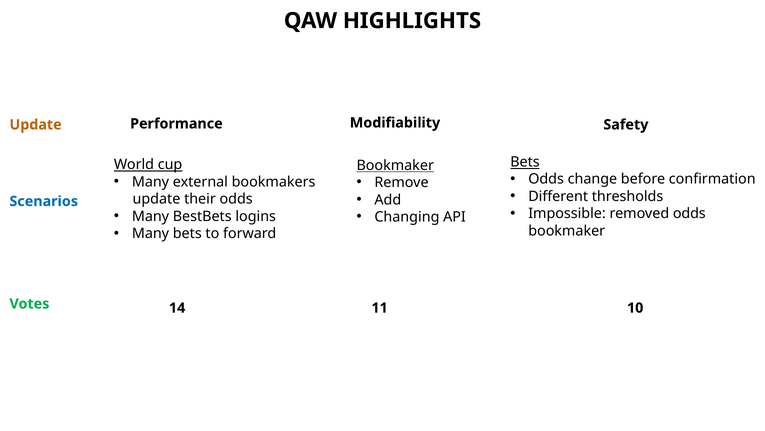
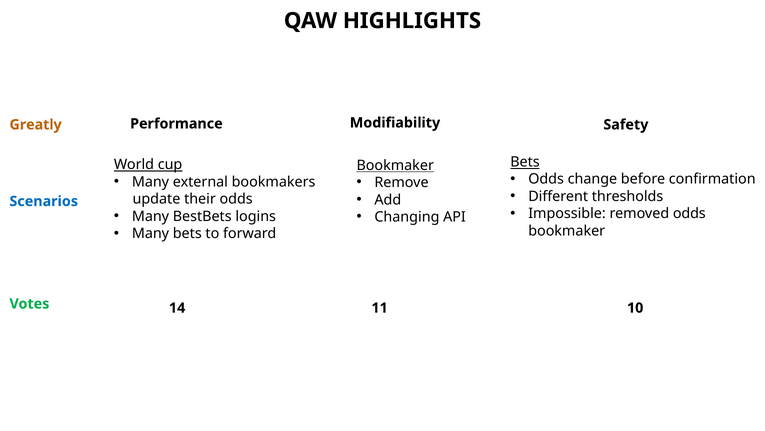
Update at (36, 124): Update -> Greatly
